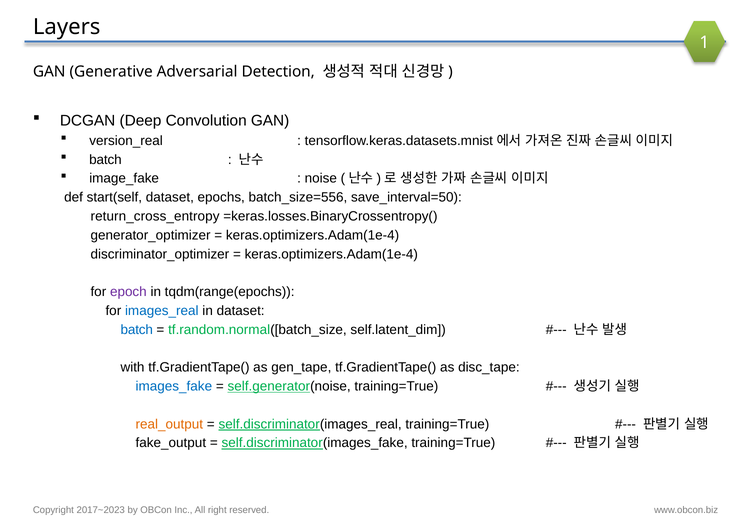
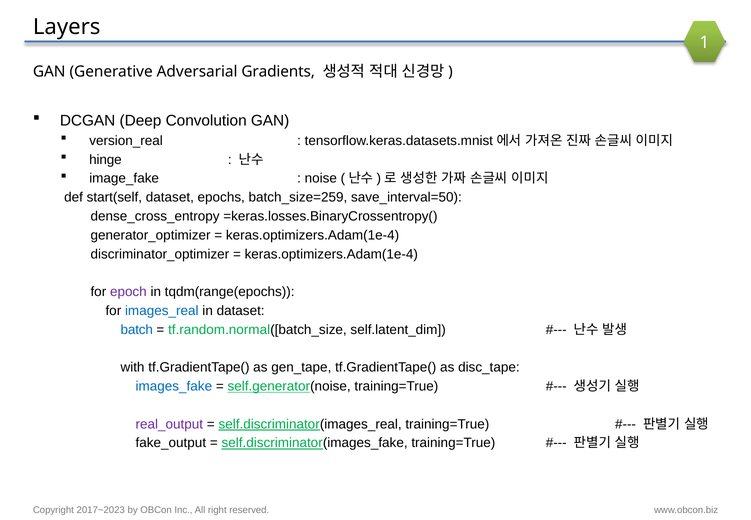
Detection: Detection -> Gradients
batch at (105, 160): batch -> hinge
batch_size=556: batch_size=556 -> batch_size=259
return_cross_entropy: return_cross_entropy -> dense_cross_entropy
real_output colour: orange -> purple
